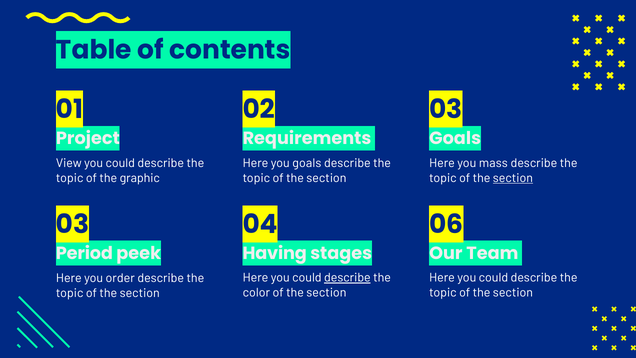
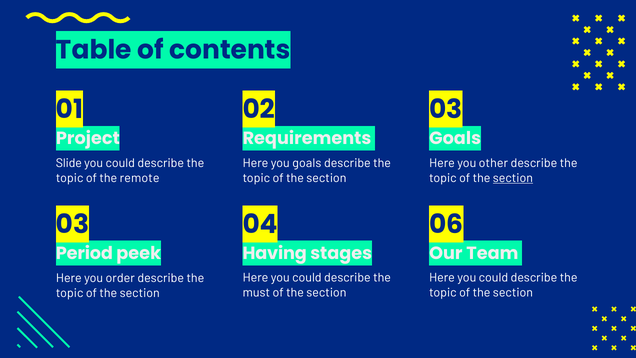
View: View -> Slide
mass: mass -> other
graphic: graphic -> remote
describe at (347, 277) underline: present -> none
color: color -> must
